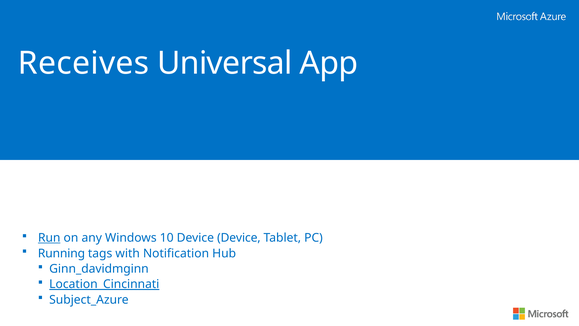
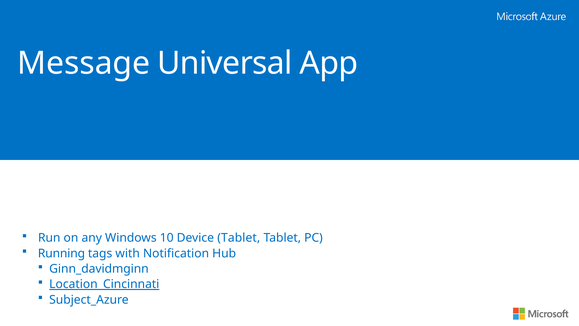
Receives: Receives -> Message
Run underline: present -> none
Device Device: Device -> Tablet
